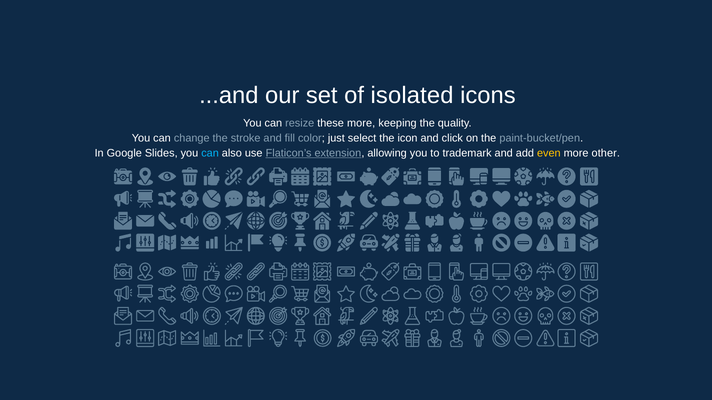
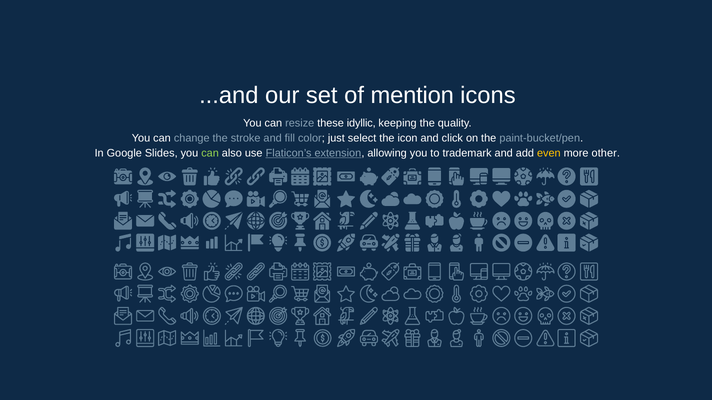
isolated: isolated -> mention
these more: more -> idyllic
can at (210, 153) colour: light blue -> light green
